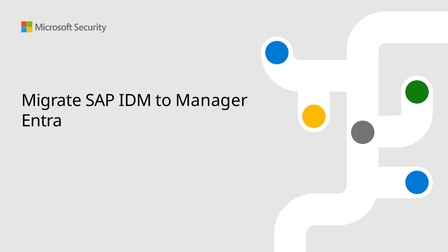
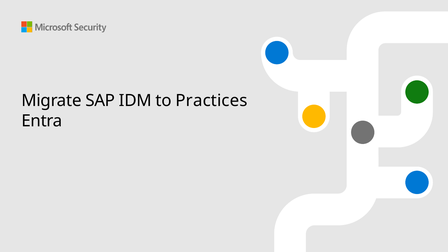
Manager: Manager -> Practices
